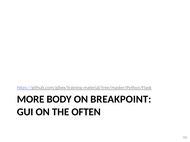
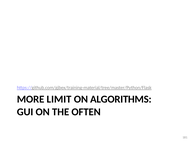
BODY: BODY -> LIMIT
BREAKPOINT: BREAKPOINT -> ALGORITHMS
